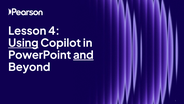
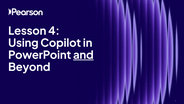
Using underline: present -> none
